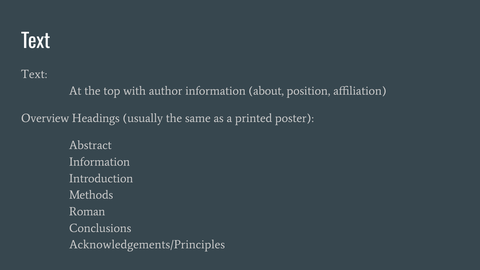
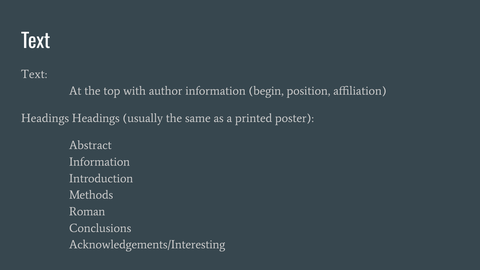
about: about -> begin
Overview at (45, 118): Overview -> Headings
Acknowledgements/Principles: Acknowledgements/Principles -> Acknowledgements/Interesting
